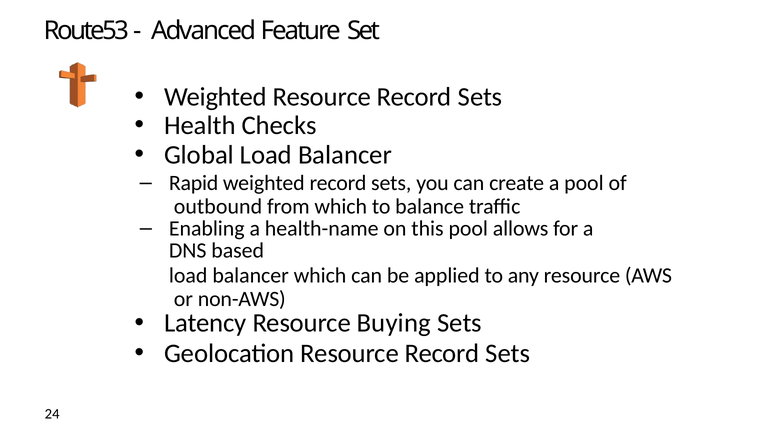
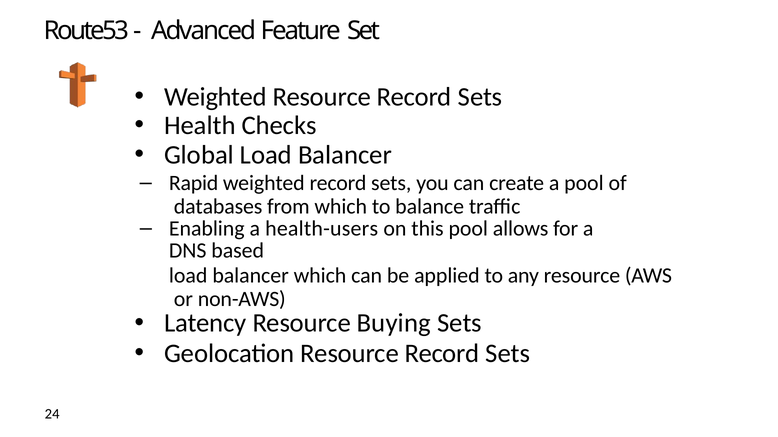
outbound: outbound -> databases
health-name: health-name -> health-users
